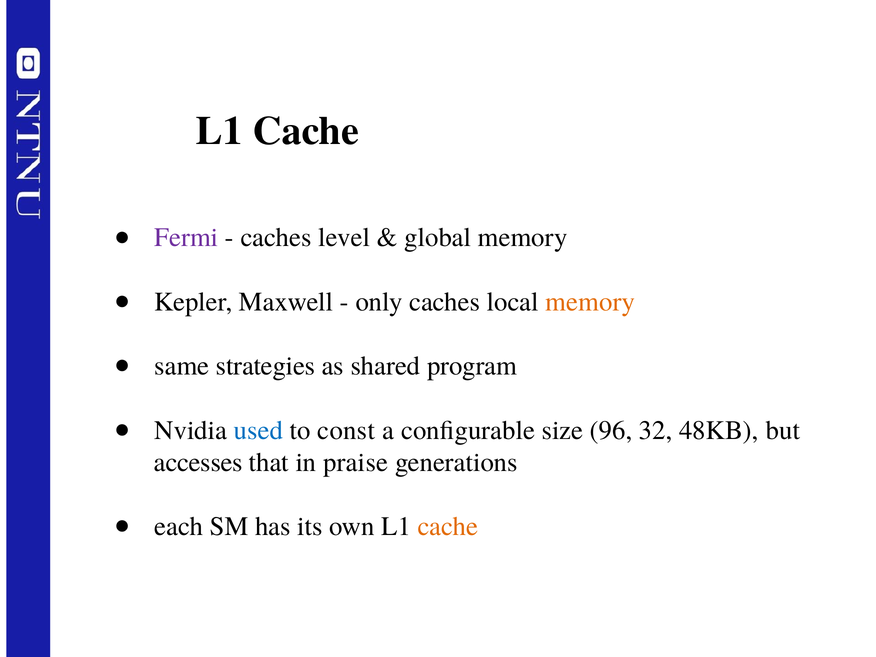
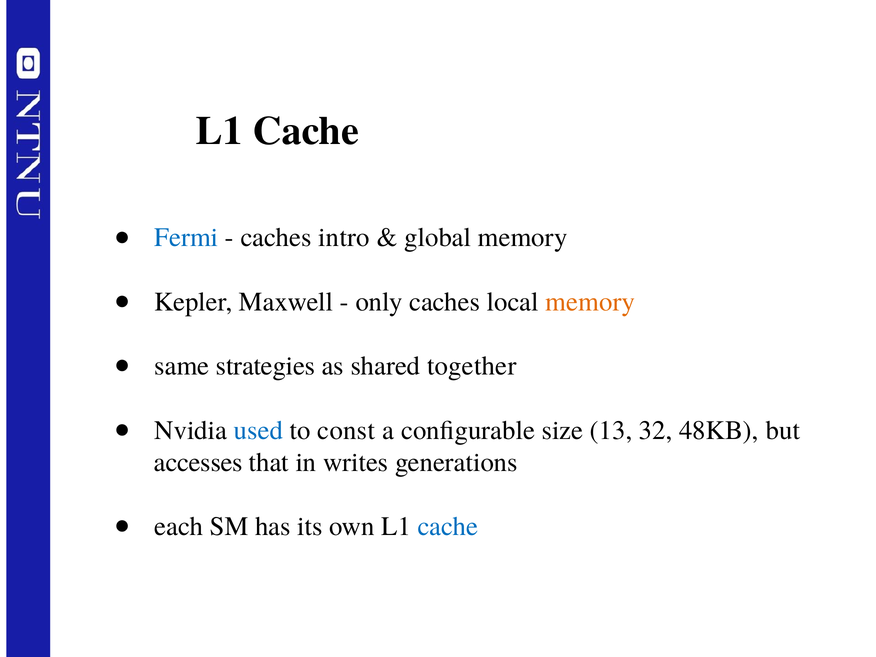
Fermi colour: purple -> blue
level: level -> intro
program: program -> together
96: 96 -> 13
praise: praise -> writes
cache at (448, 527) colour: orange -> blue
